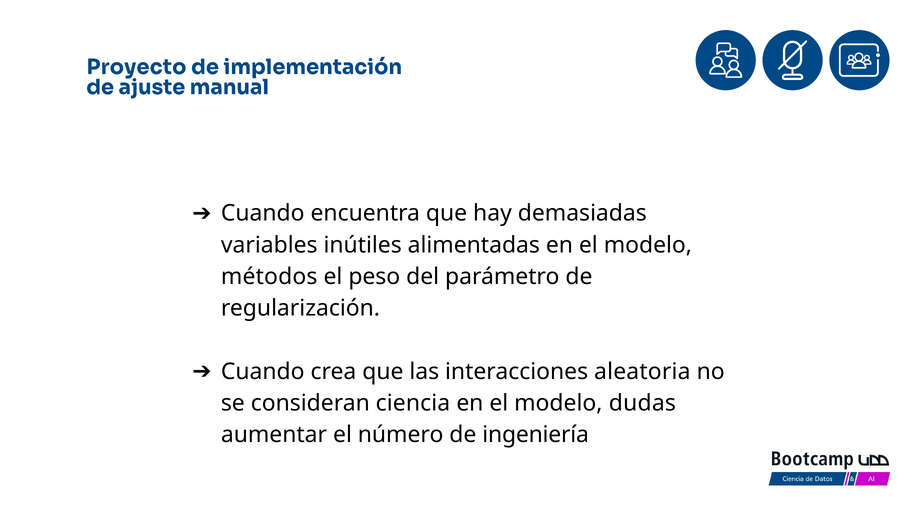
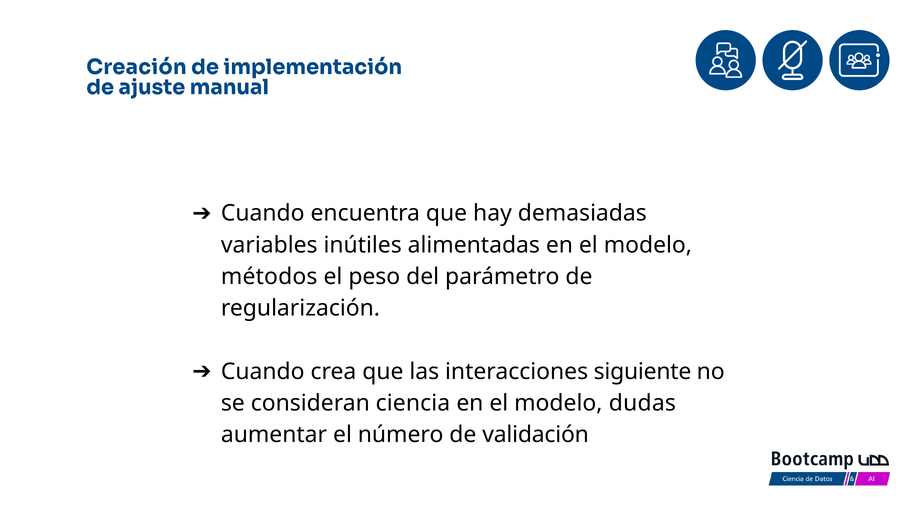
Proyecto: Proyecto -> Creación
aleatoria: aleatoria -> siguiente
ingeniería: ingeniería -> validación
